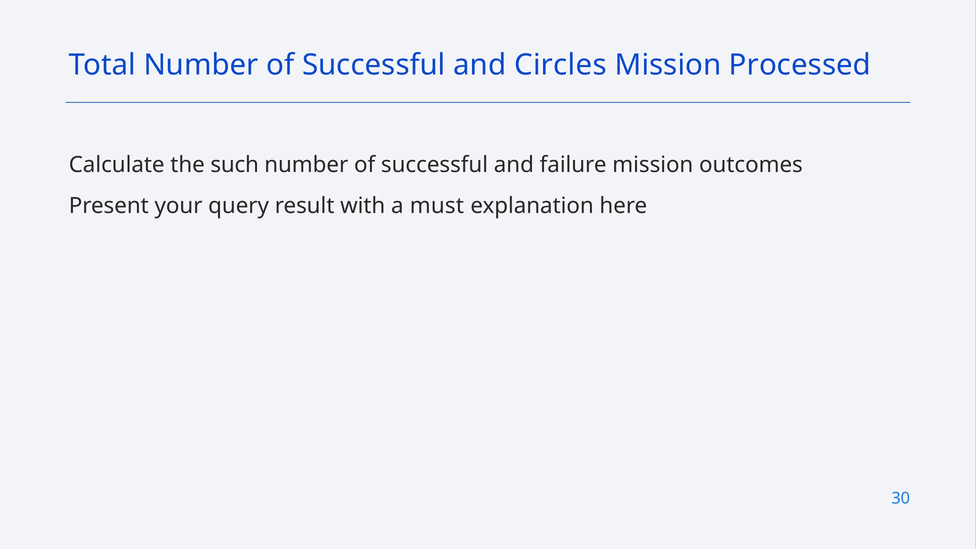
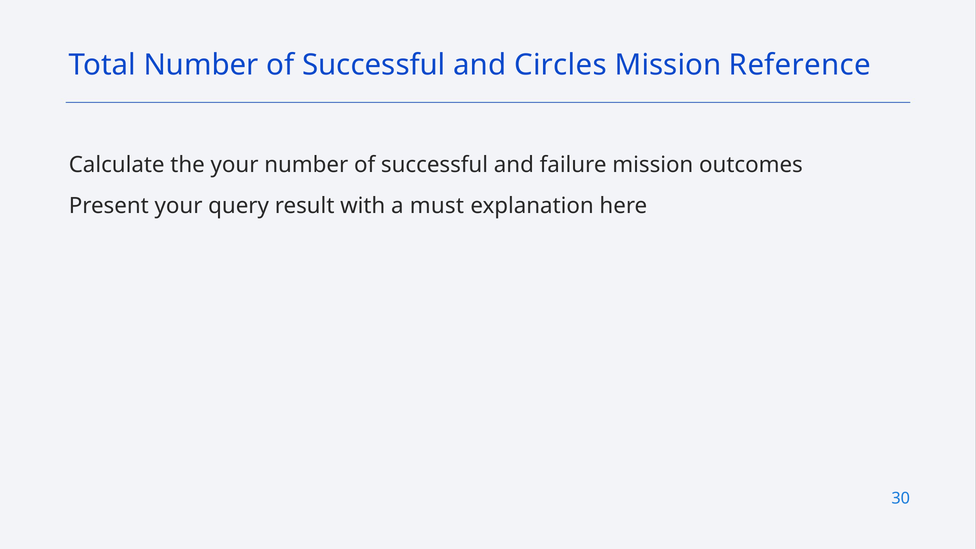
Processed: Processed -> Reference
the such: such -> your
